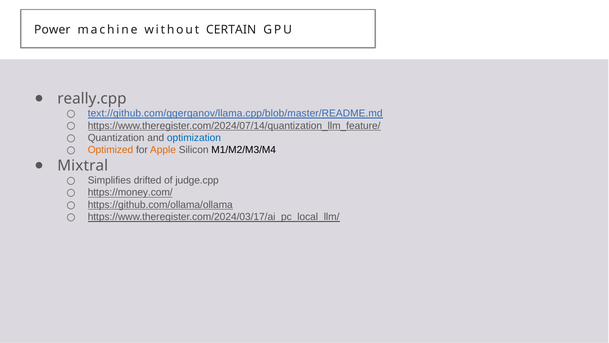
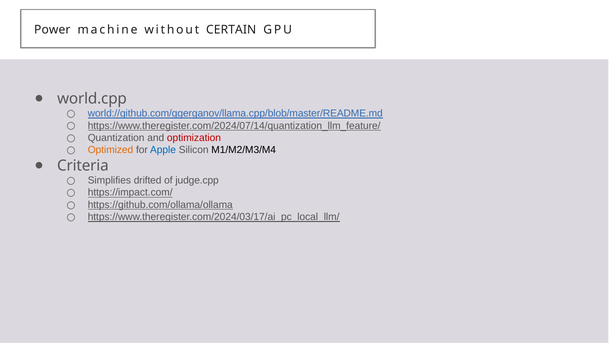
really.cpp: really.cpp -> world.cpp
text://github.com/ggerganov/llama.cpp/blob/master/README.md: text://github.com/ggerganov/llama.cpp/blob/master/README.md -> world://github.com/ggerganov/llama.cpp/blob/master/README.md
optimization colour: blue -> red
Apple colour: orange -> blue
Mixtral: Mixtral -> Criteria
https://money.com/: https://money.com/ -> https://impact.com/
